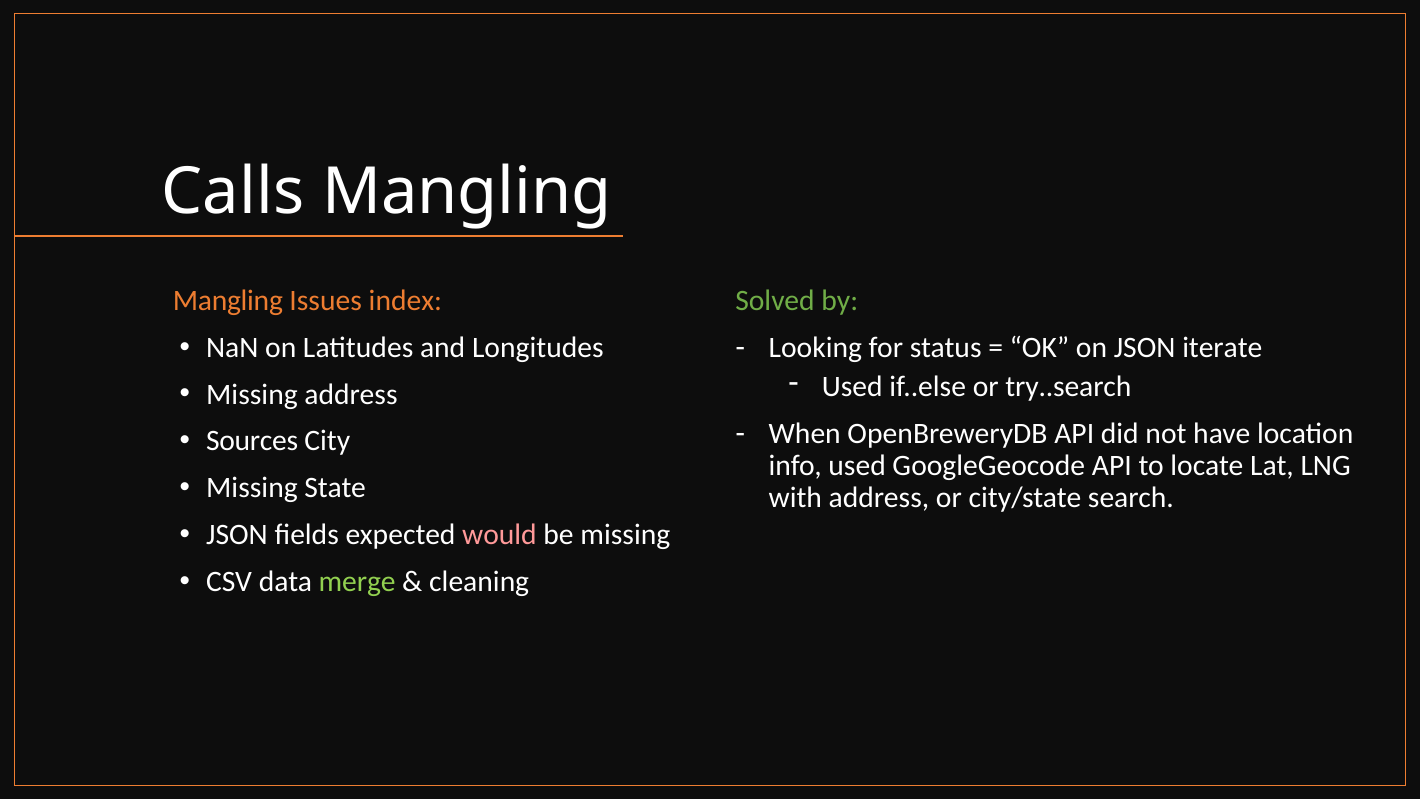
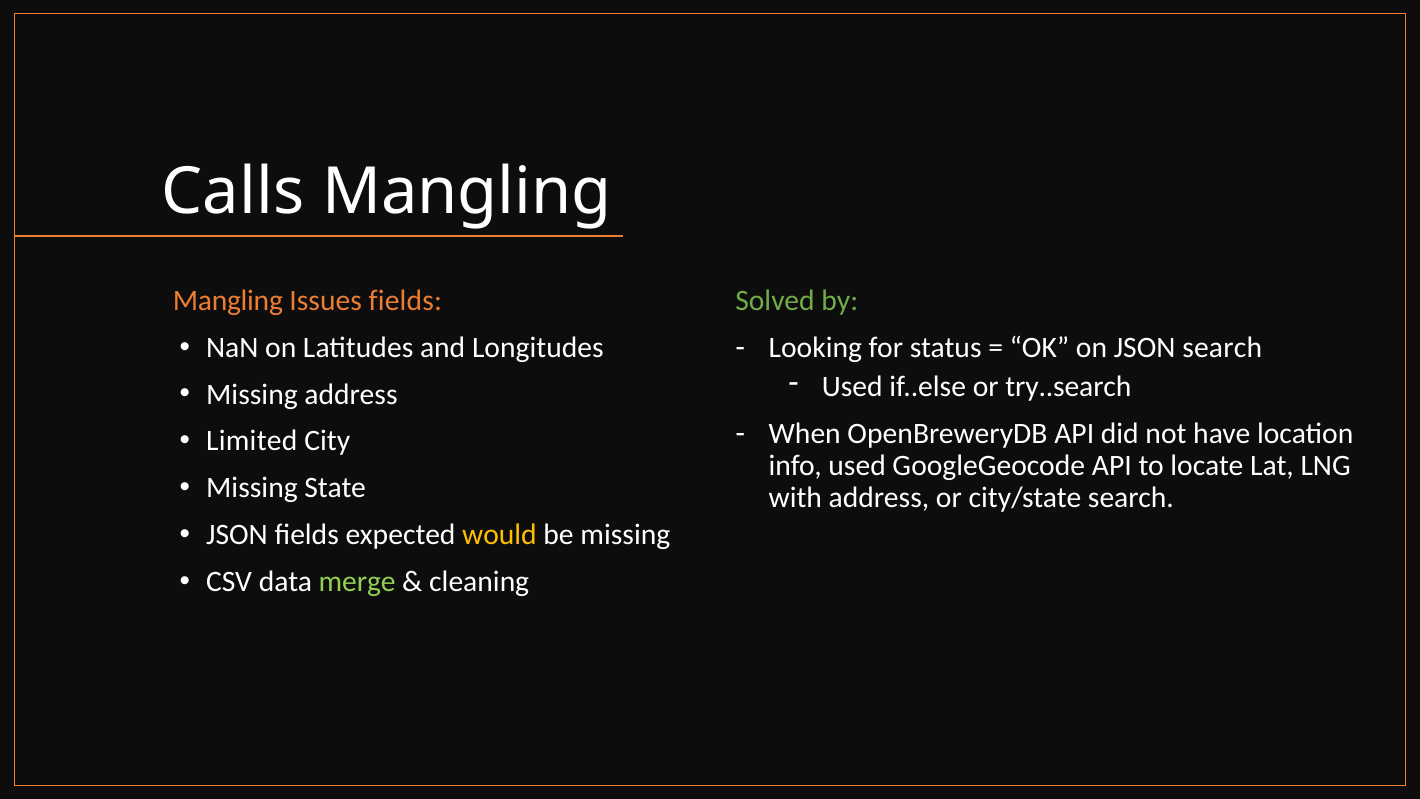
Issues index: index -> fields
JSON iterate: iterate -> search
Sources: Sources -> Limited
would colour: pink -> yellow
